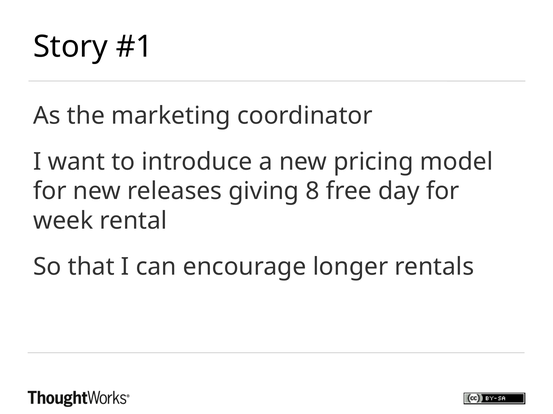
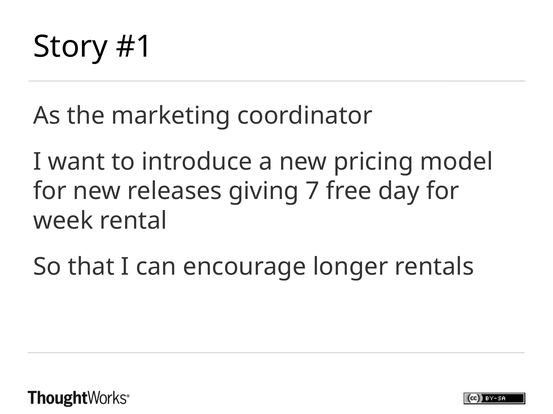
8: 8 -> 7
